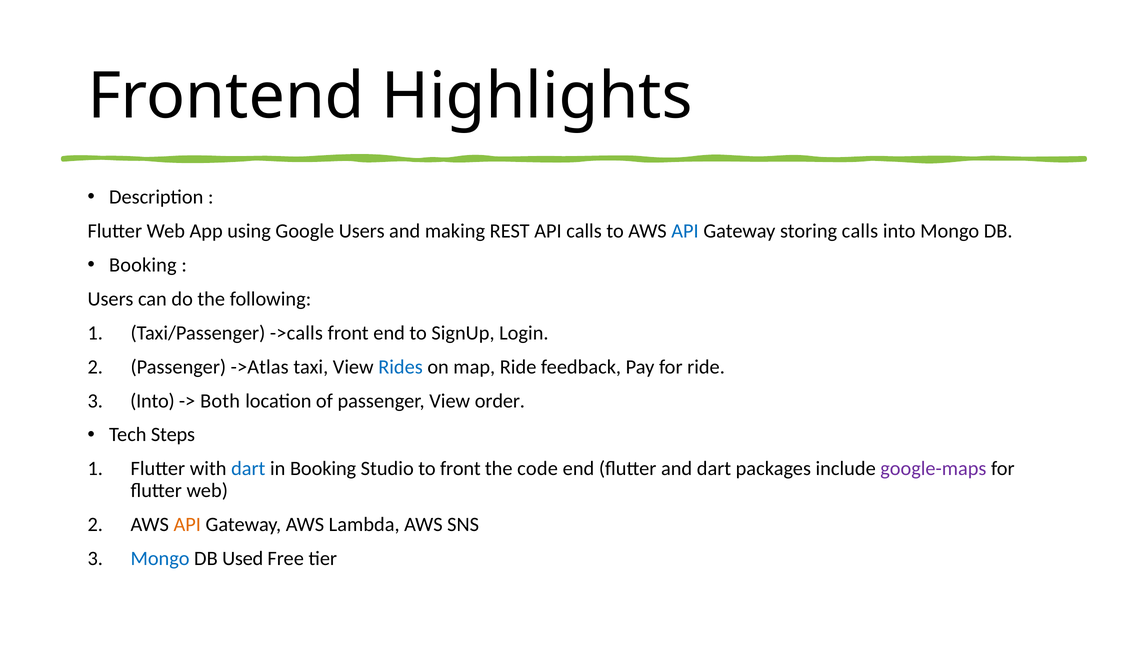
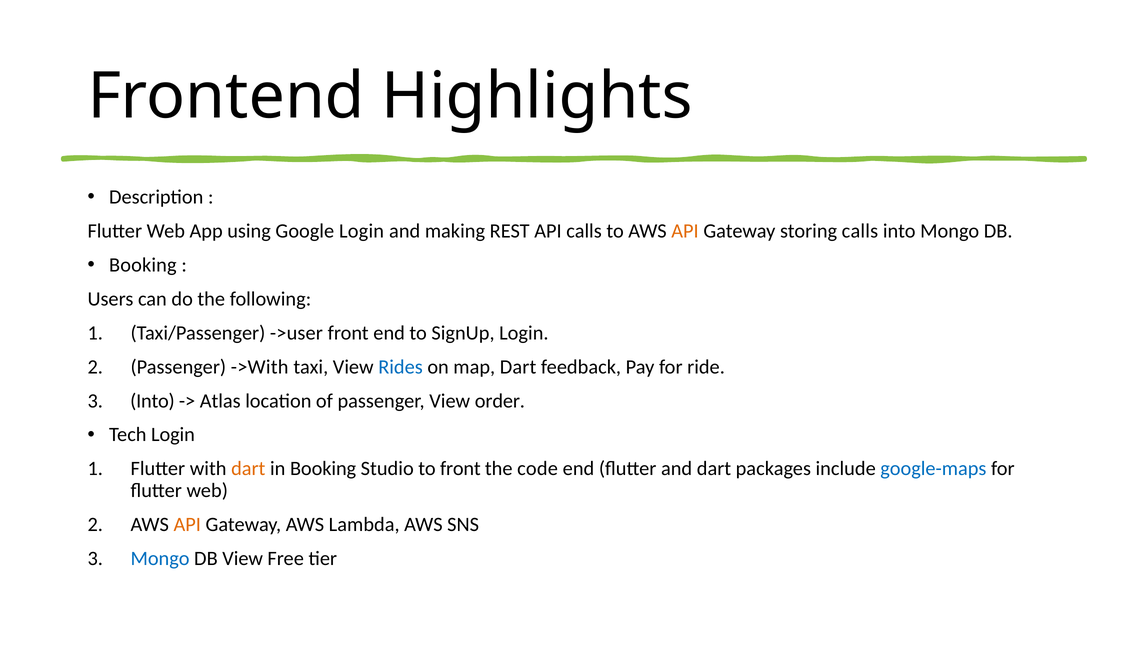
Google Users: Users -> Login
API at (685, 231) colour: blue -> orange
->calls: ->calls -> ->user
->Atlas: ->Atlas -> ->With
map Ride: Ride -> Dart
Both: Both -> Atlas
Tech Steps: Steps -> Login
dart at (248, 469) colour: blue -> orange
google-maps colour: purple -> blue
DB Used: Used -> View
